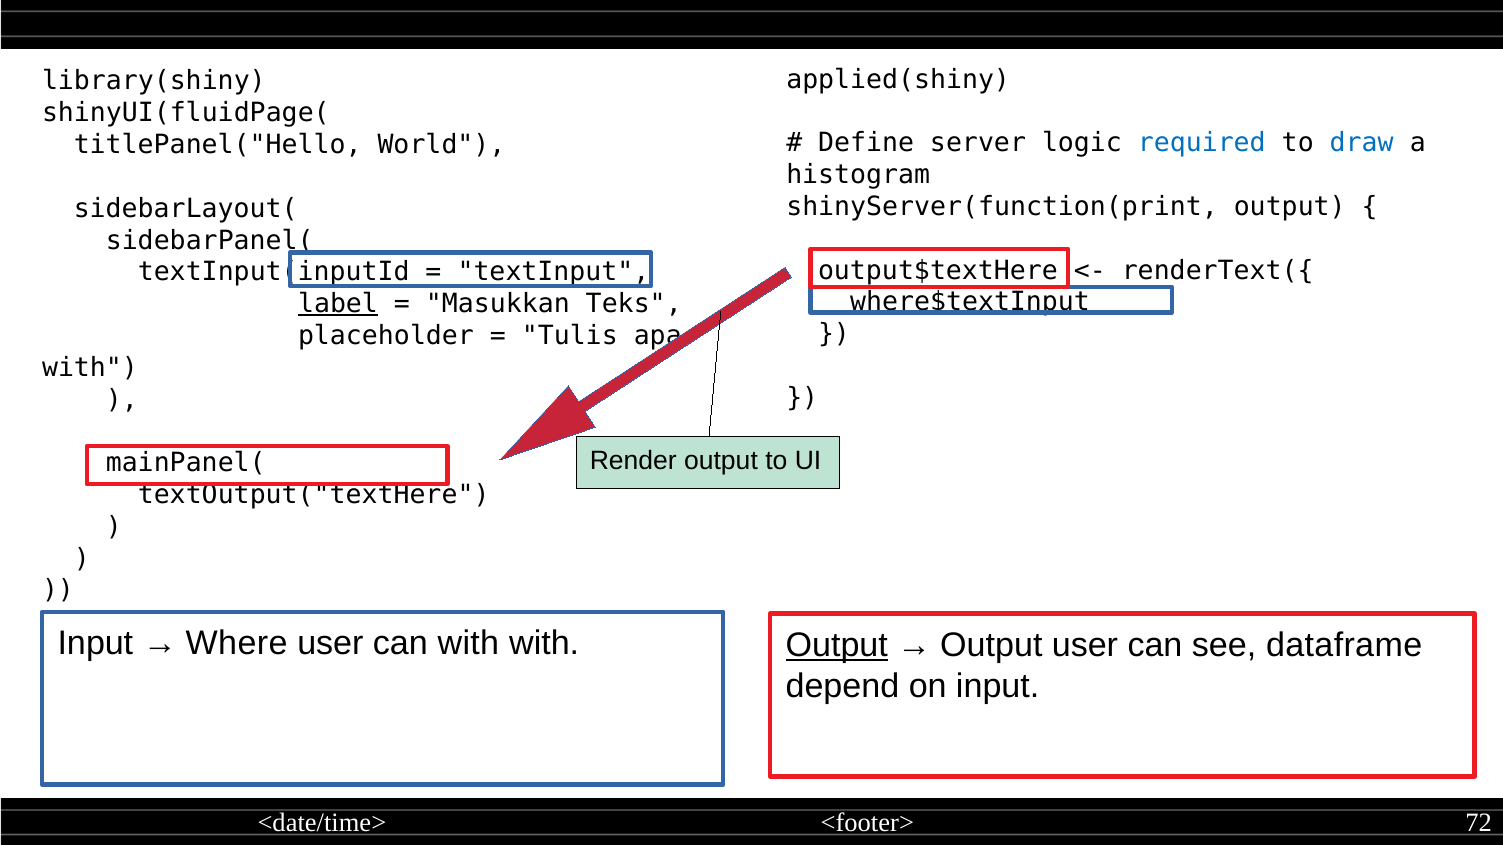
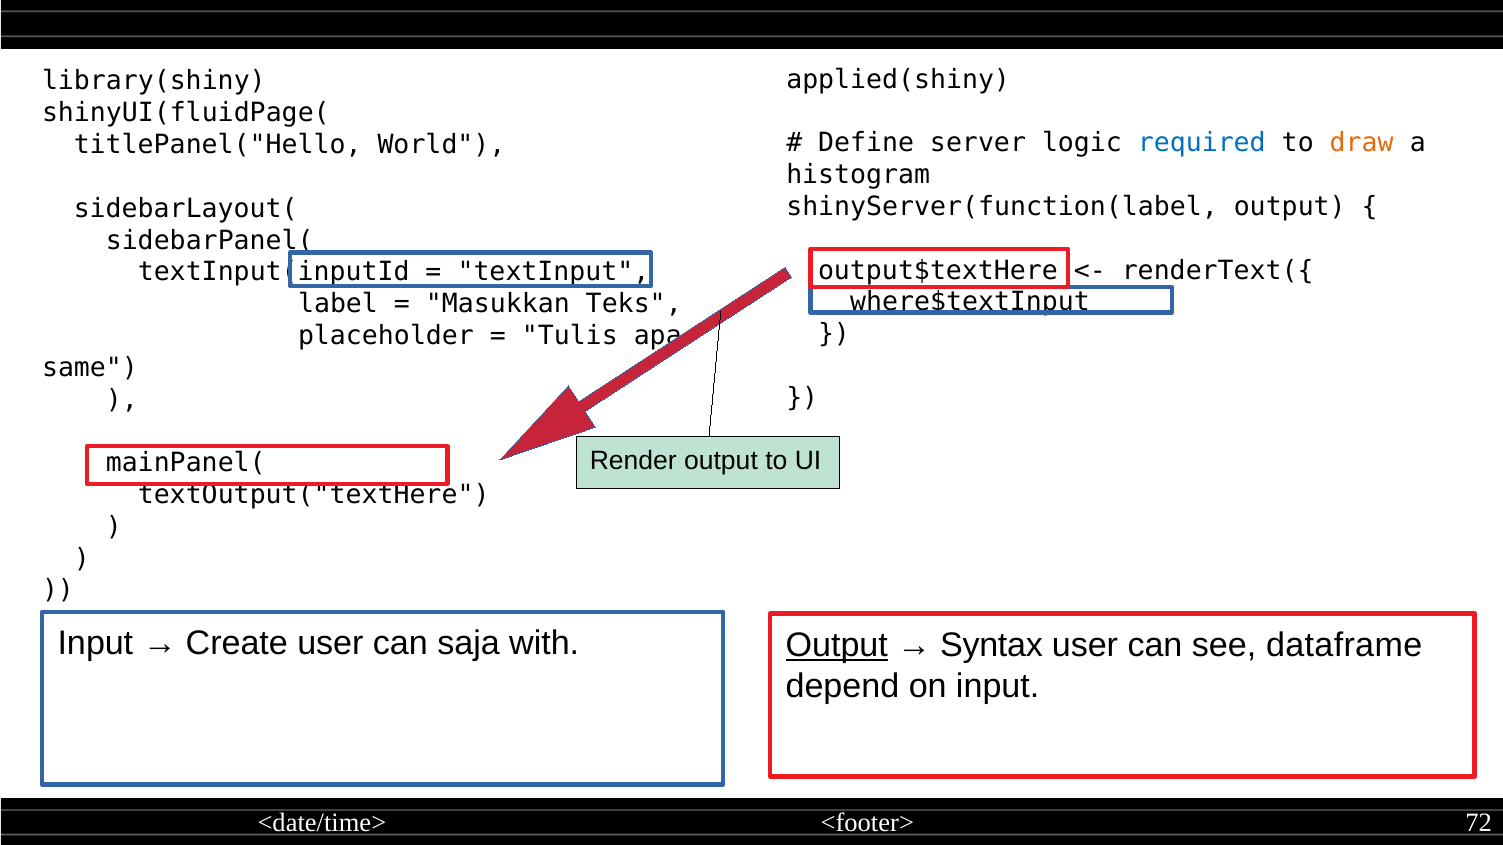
draw colour: blue -> orange
shinyServer(function(print: shinyServer(function(print -> shinyServer(function(label
label underline: present -> none
with at (90, 368): with -> same
Where: Where -> Create
can with: with -> saja
Output at (991, 646): Output -> Syntax
